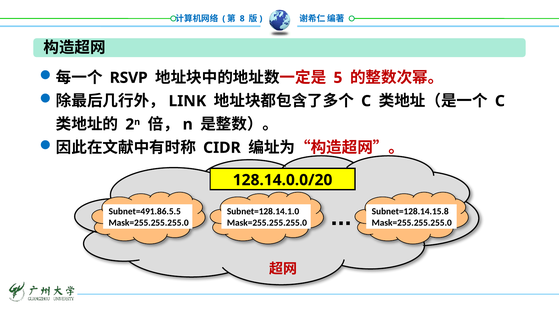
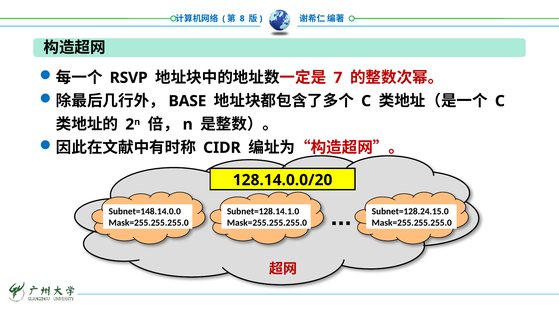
5: 5 -> 7
LINK: LINK -> BASE
Subnet=491.86.5.5: Subnet=491.86.5.5 -> Subnet=148.14.0.0
Subnet=128.14.15.8: Subnet=128.14.15.8 -> Subnet=128.24.15.0
